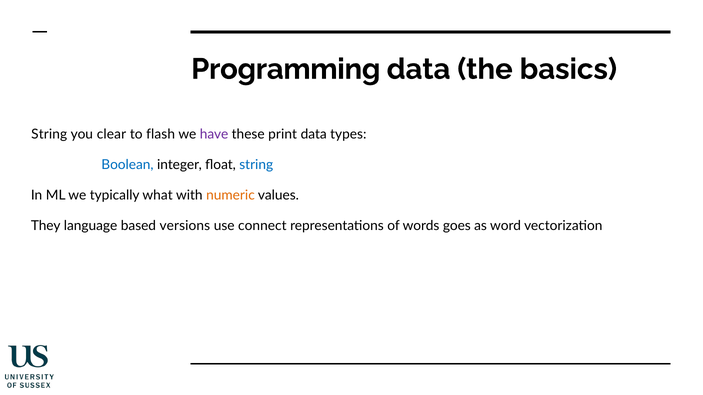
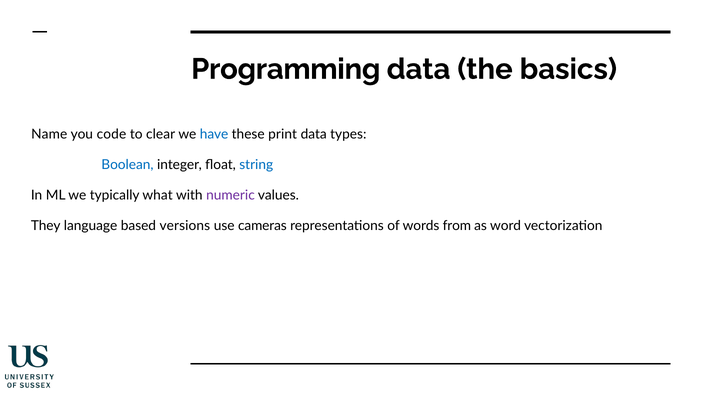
String at (49, 134): String -> Name
clear: clear -> code
flash: flash -> clear
have colour: purple -> blue
numeric colour: orange -> purple
connect: connect -> cameras
goes: goes -> from
